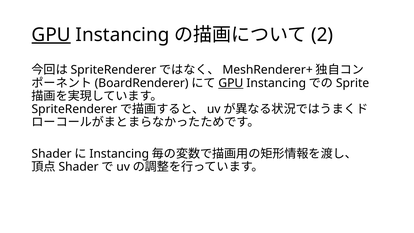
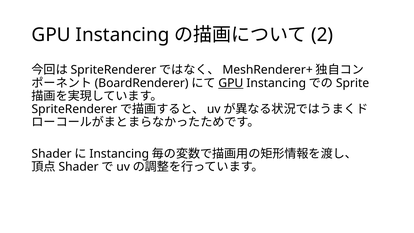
GPU at (51, 35) underline: present -> none
